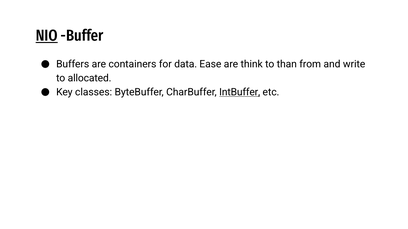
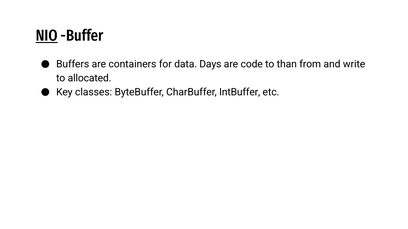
Ease: Ease -> Days
think: think -> code
IntBuffer underline: present -> none
